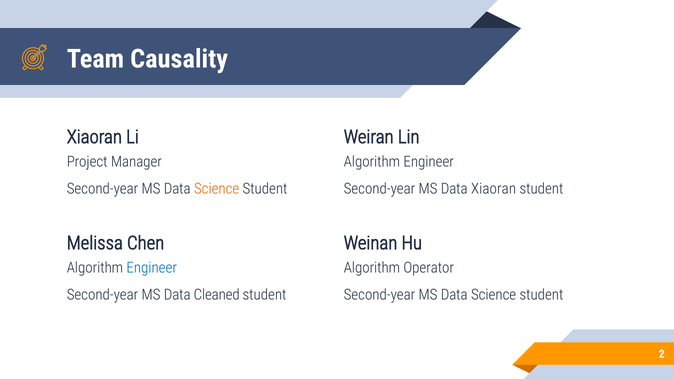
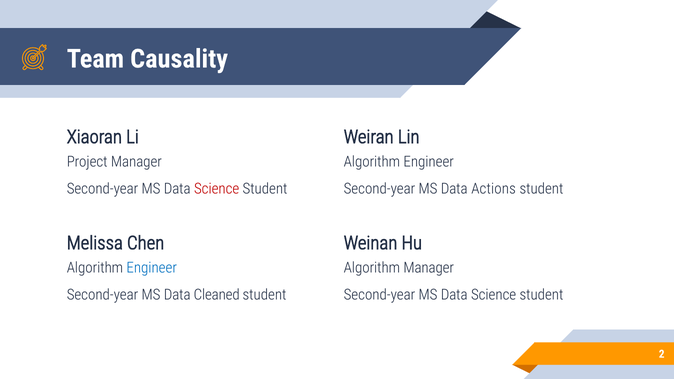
Science at (217, 189) colour: orange -> red
Data Xiaoran: Xiaoran -> Actions
Algorithm Operator: Operator -> Manager
